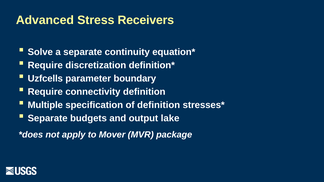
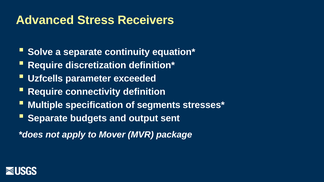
boundary: boundary -> exceeded
of definition: definition -> segments
lake: lake -> sent
